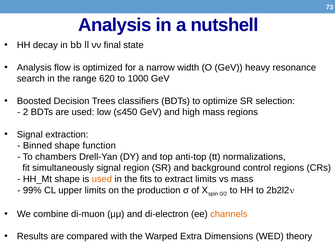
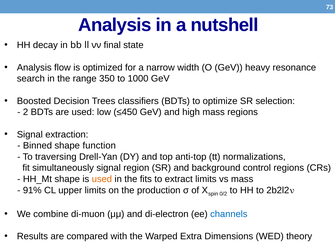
620: 620 -> 350
chambers: chambers -> traversing
99%: 99% -> 91%
channels colour: orange -> blue
